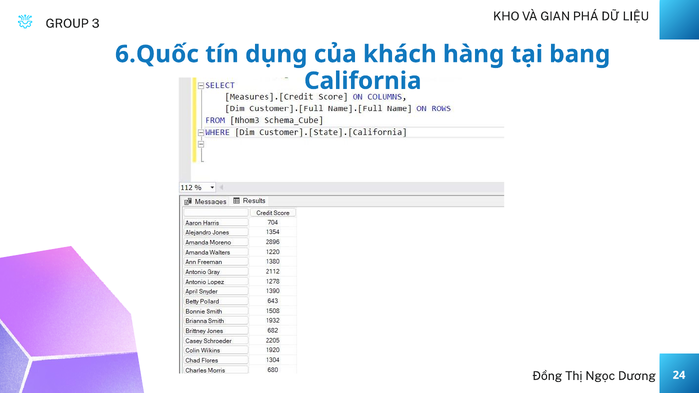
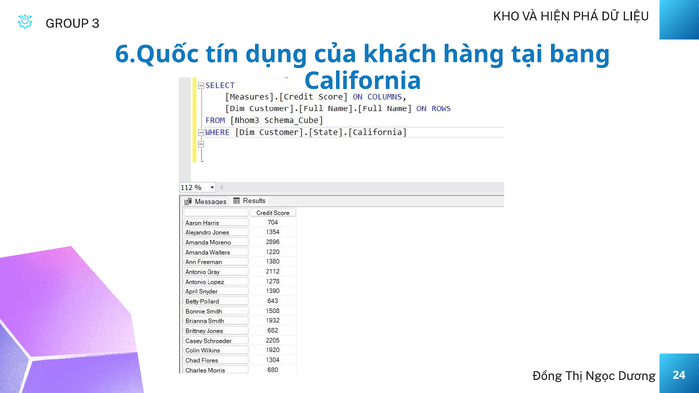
GIAN: GIAN -> HIỆN
